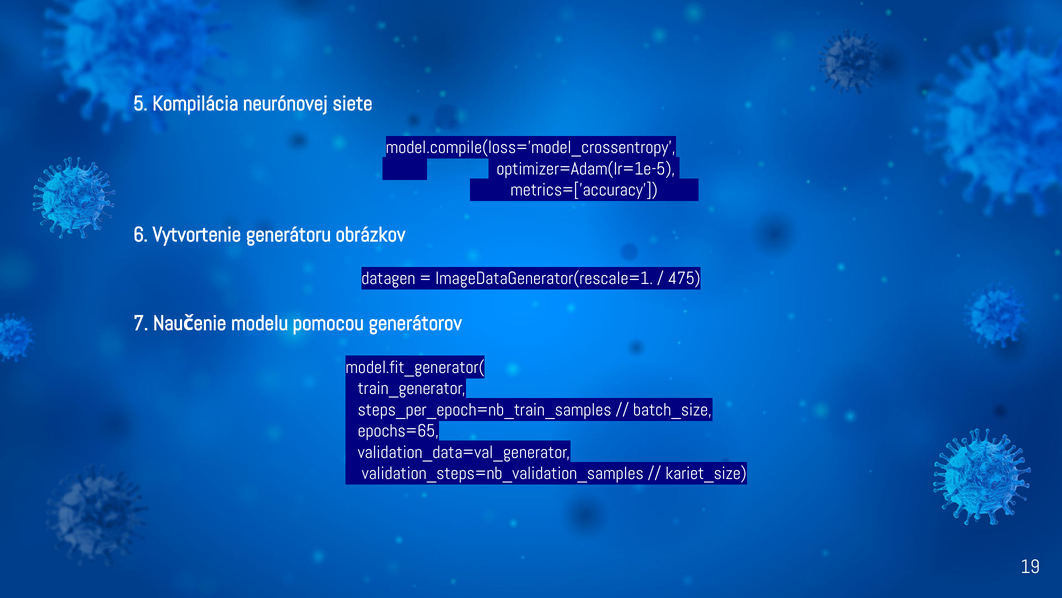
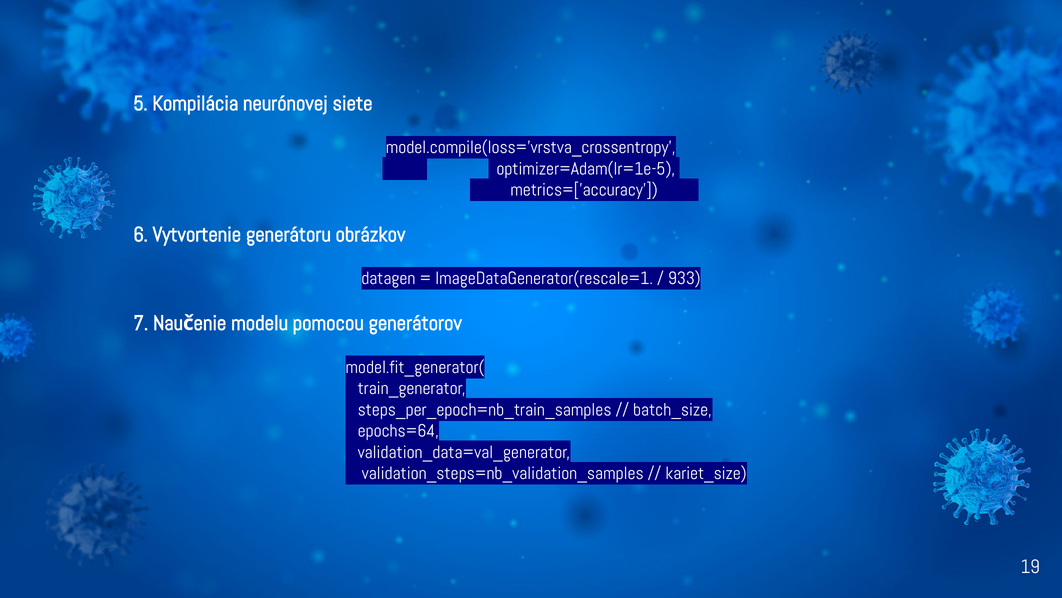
model.compile(loss='model_crossentropy: model.compile(loss='model_crossentropy -> model.compile(loss='vrstva_crossentropy
475: 475 -> 933
epochs=65: epochs=65 -> epochs=64
